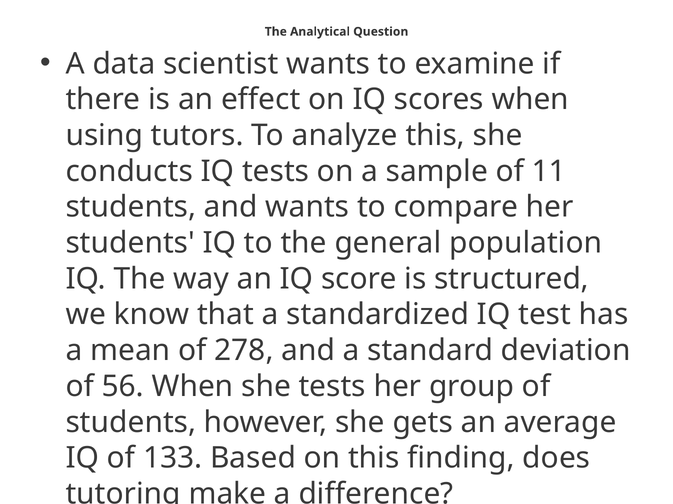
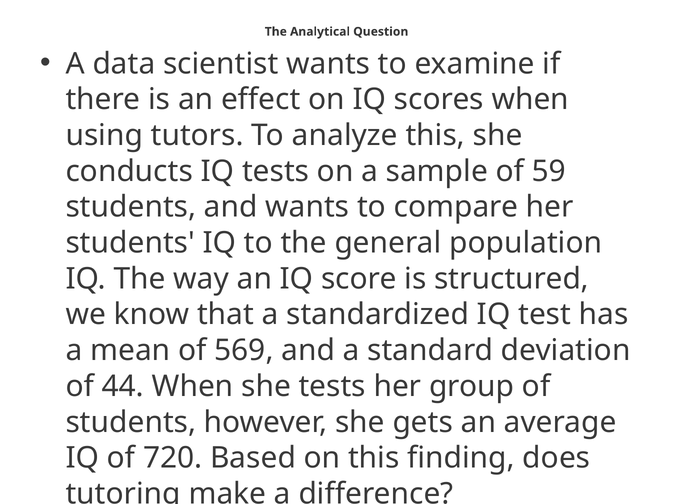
11: 11 -> 59
278: 278 -> 569
56: 56 -> 44
133: 133 -> 720
